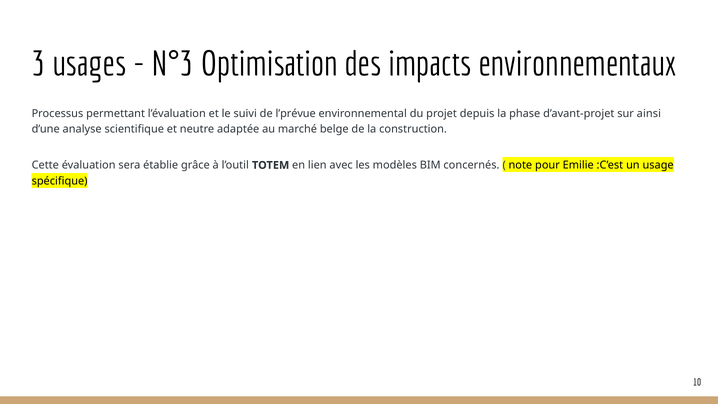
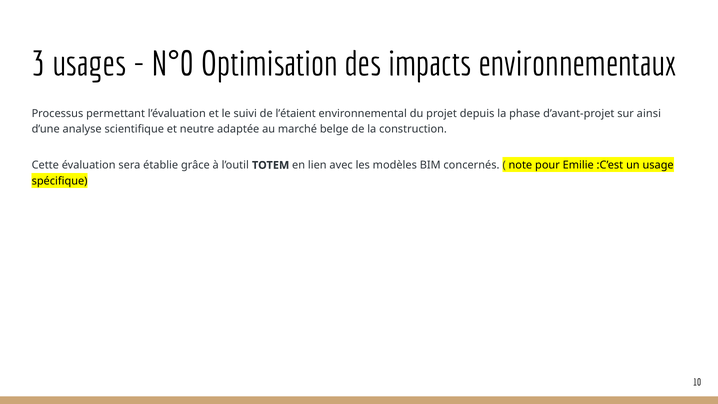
N°3: N°3 -> N°0
l’prévue: l’prévue -> l’étaient
